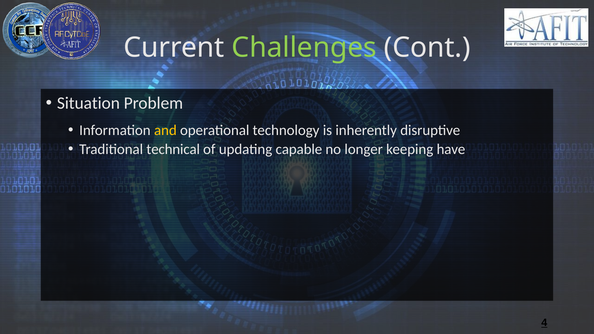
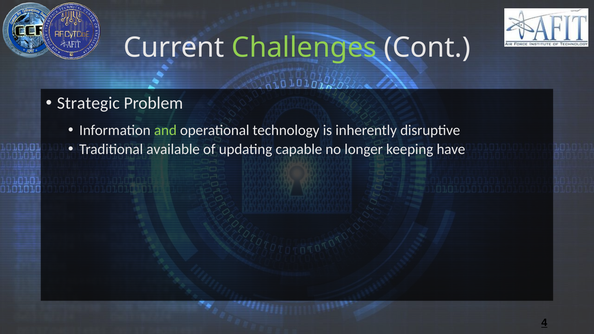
Situation: Situation -> Strategic
and colour: yellow -> light green
technical: technical -> available
